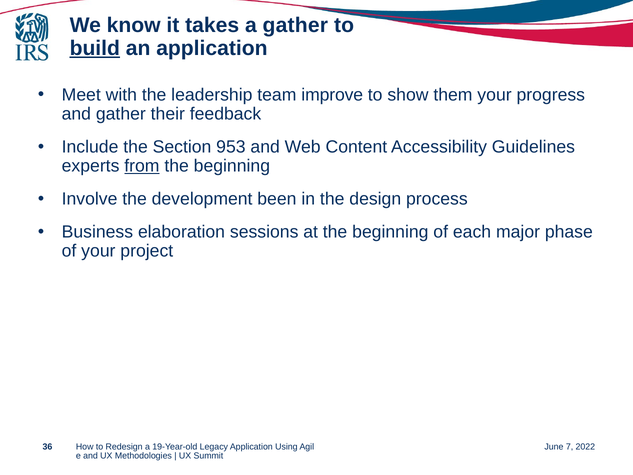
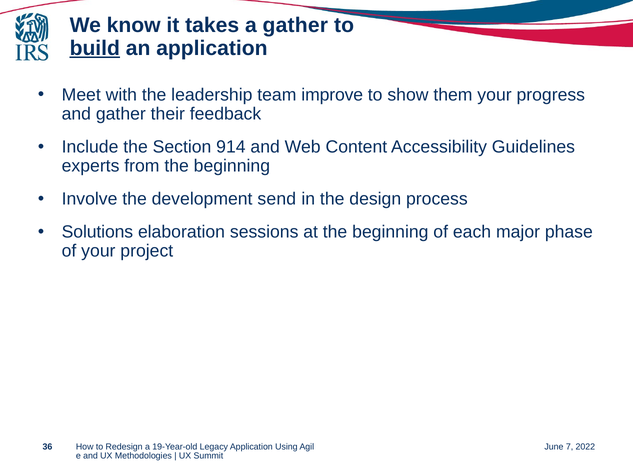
953: 953 -> 914
from underline: present -> none
been: been -> send
Business: Business -> Solutions
